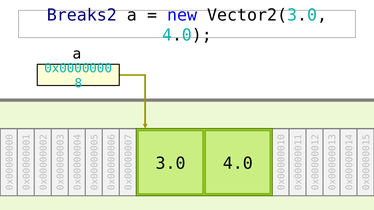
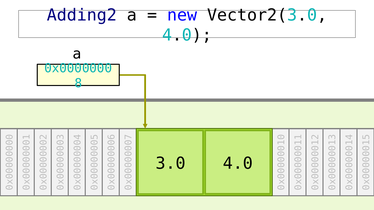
Breaks2: Breaks2 -> Adding2
